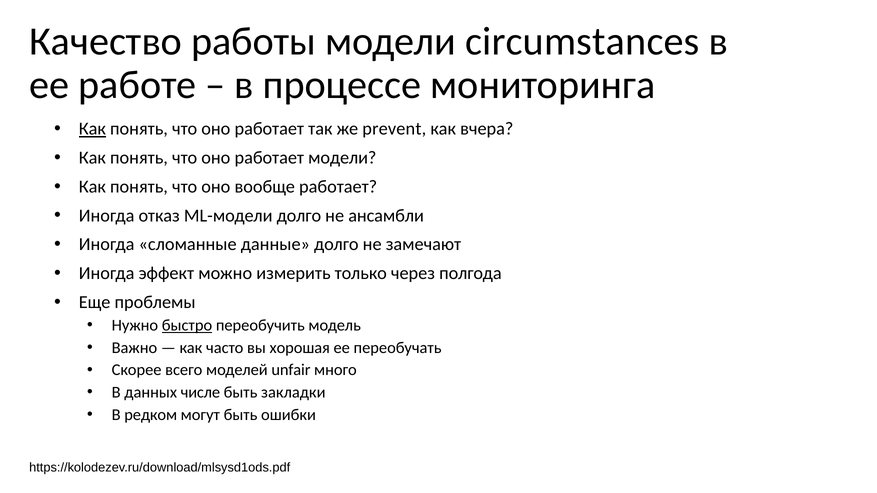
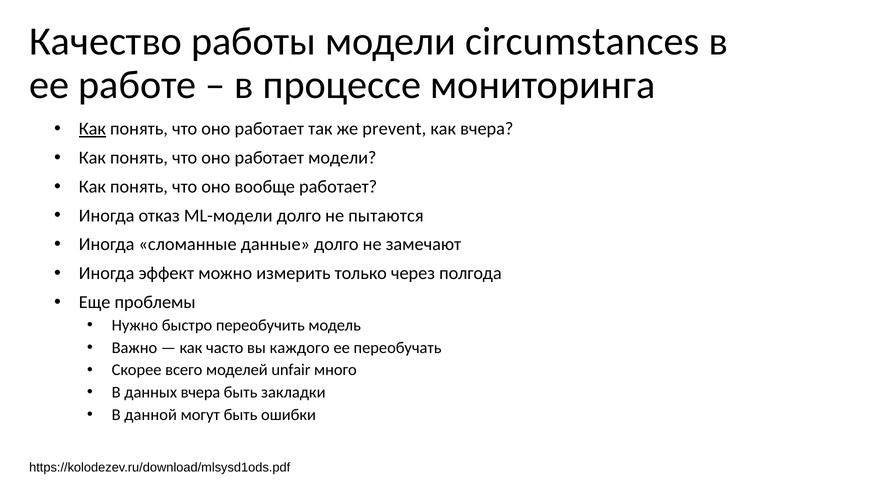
ансамбли: ансамбли -> пытаются
быстро underline: present -> none
хорошая: хорошая -> каждого
данных числе: числе -> вчера
редком: редком -> данной
